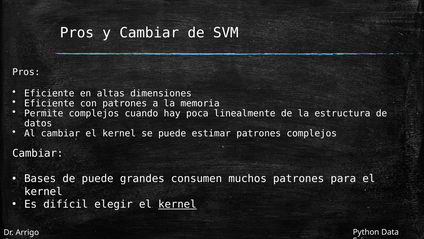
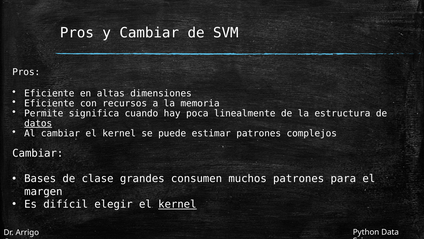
con patrones: patrones -> recursos
Permite complejos: complejos -> significa
datos underline: none -> present
de puede: puede -> clase
kernel at (43, 191): kernel -> margen
